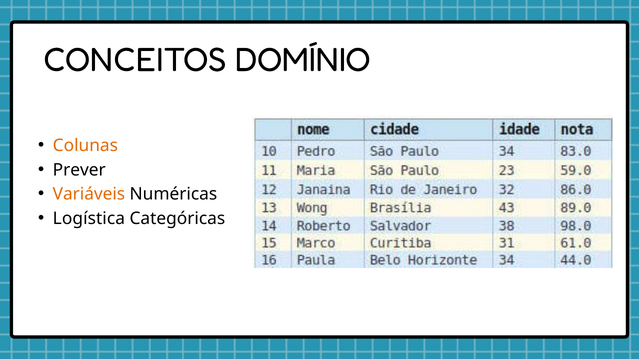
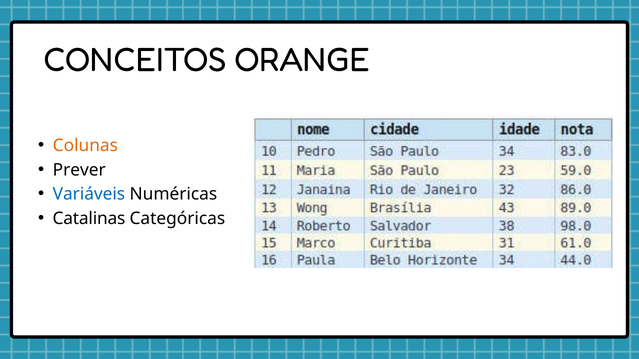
DOMÍNIO: DOMÍNIO -> ORANGE
Variáveis colour: orange -> blue
Logística: Logística -> Catalinas
